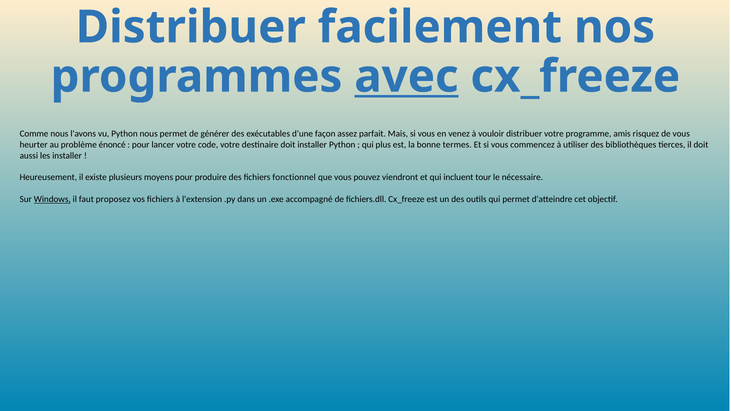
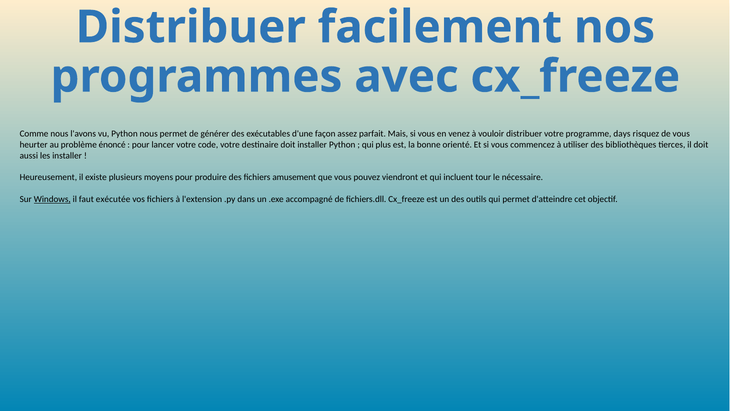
avec underline: present -> none
amis: amis -> days
termes: termes -> orienté
fonctionnel: fonctionnel -> amusement
proposez: proposez -> exécutée
